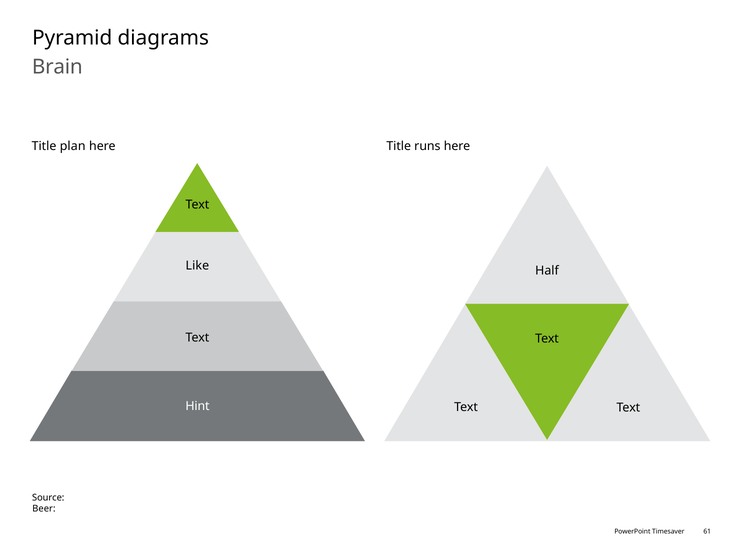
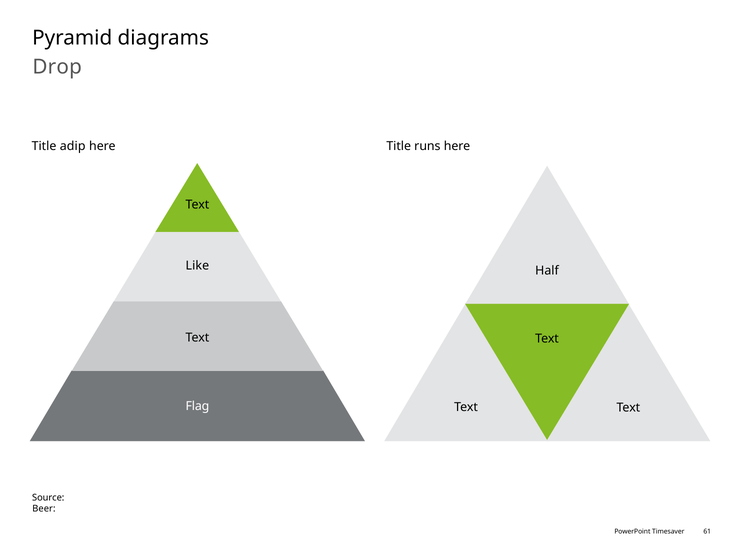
Brain: Brain -> Drop
plan: plan -> adip
Hint: Hint -> Flag
